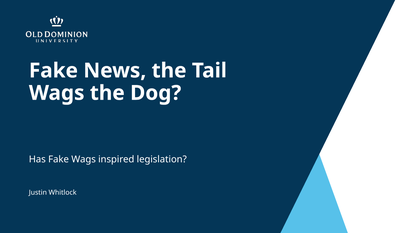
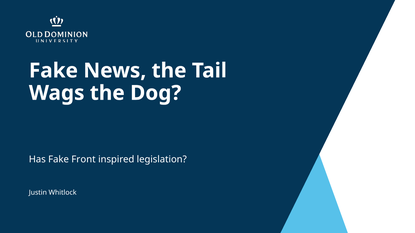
Fake Wags: Wags -> Front
